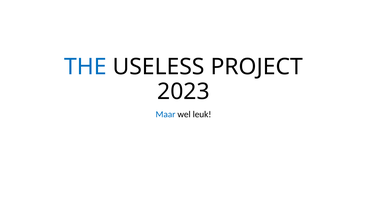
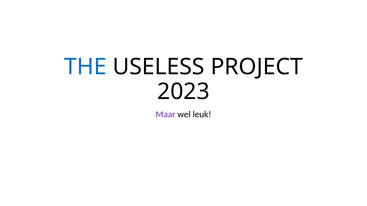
Maar colour: blue -> purple
